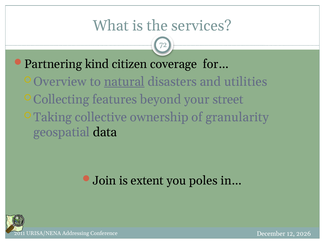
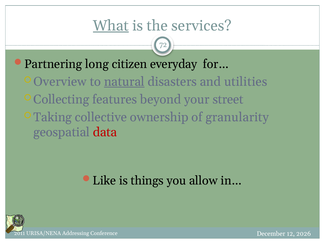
What underline: none -> present
kind: kind -> long
coverage: coverage -> everyday
data colour: black -> red
Join: Join -> Like
extent: extent -> things
poles: poles -> allow
